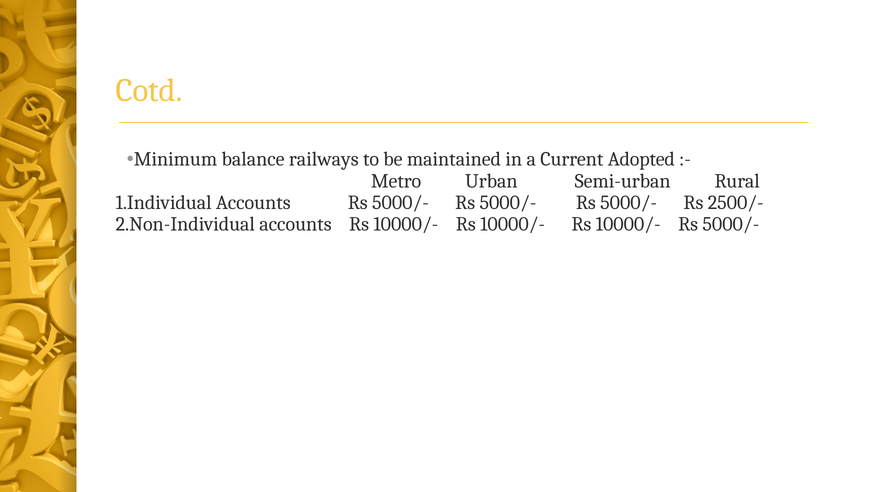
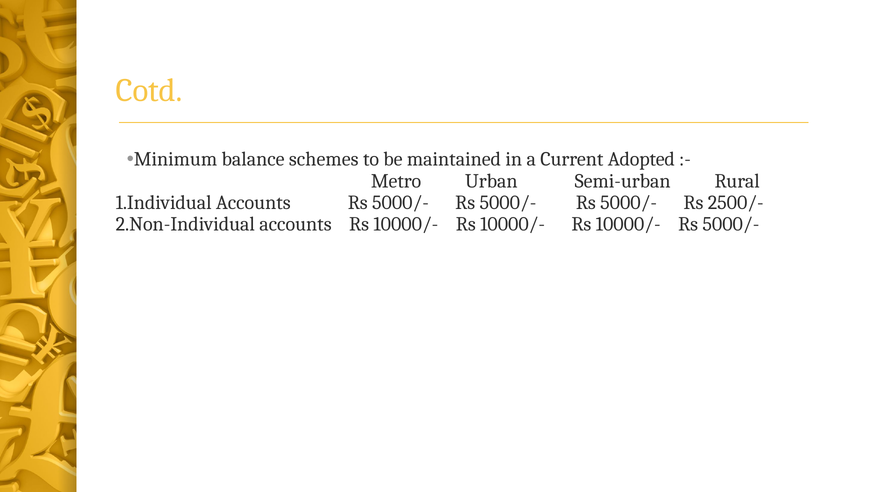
railways: railways -> schemes
